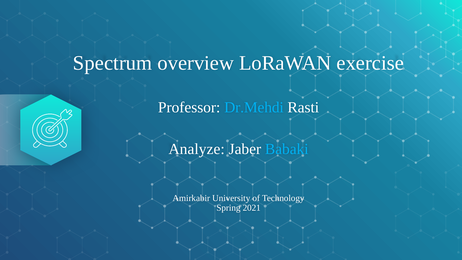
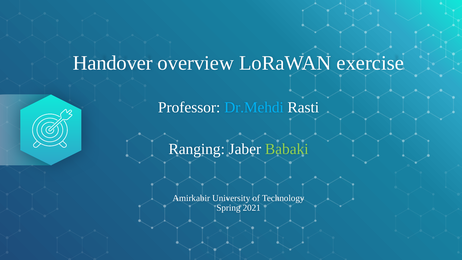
Spectrum: Spectrum -> Handover
Analyze: Analyze -> Ranging
Babaki colour: light blue -> light green
